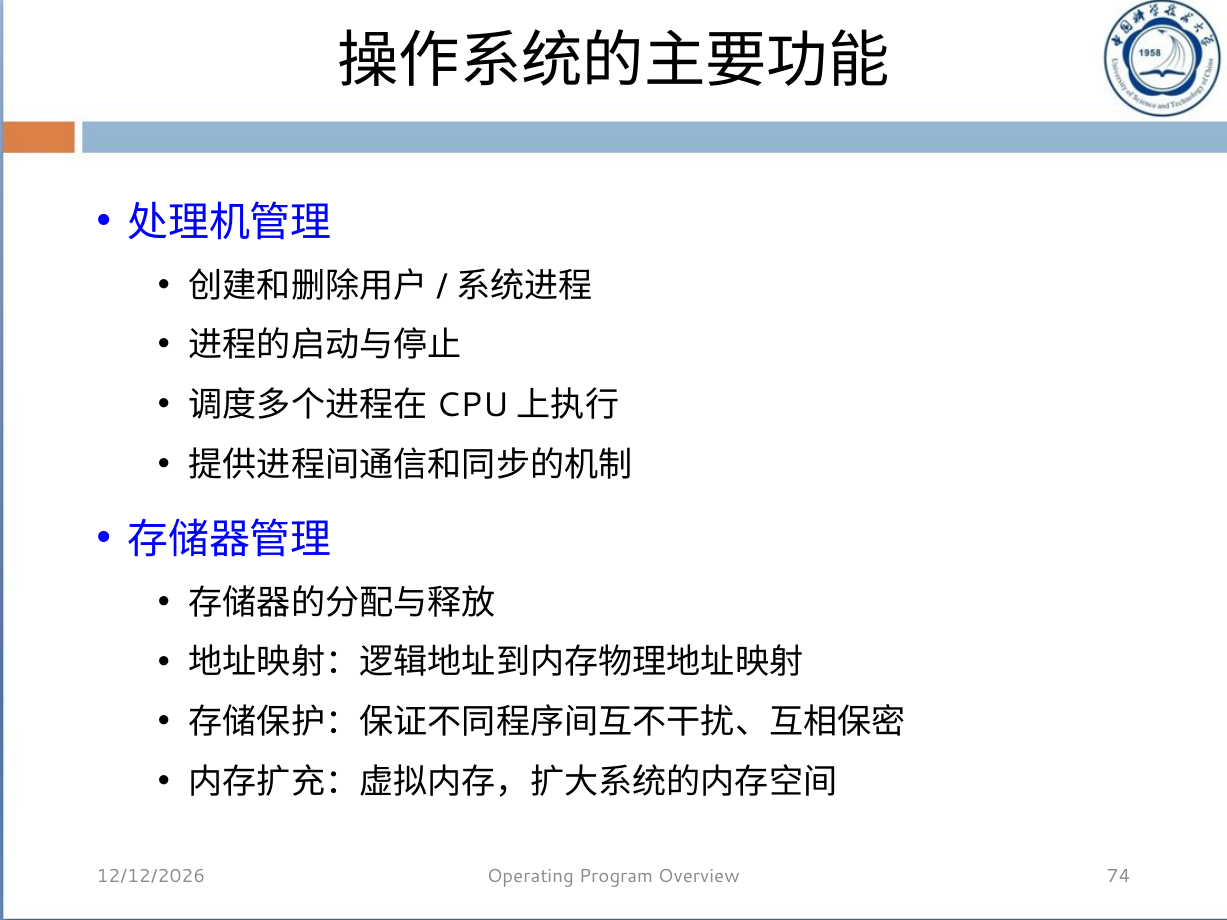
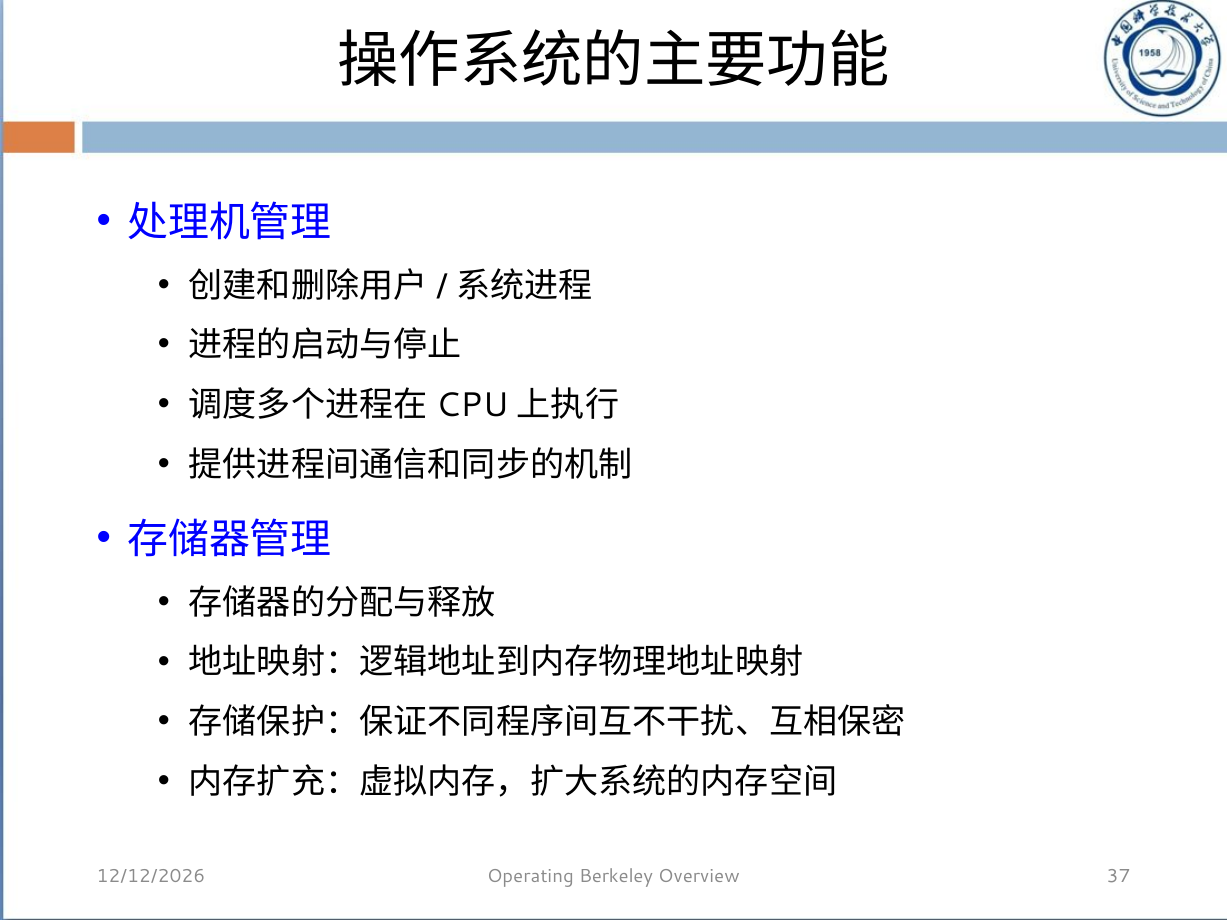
Program: Program -> Berkeley
74: 74 -> 37
